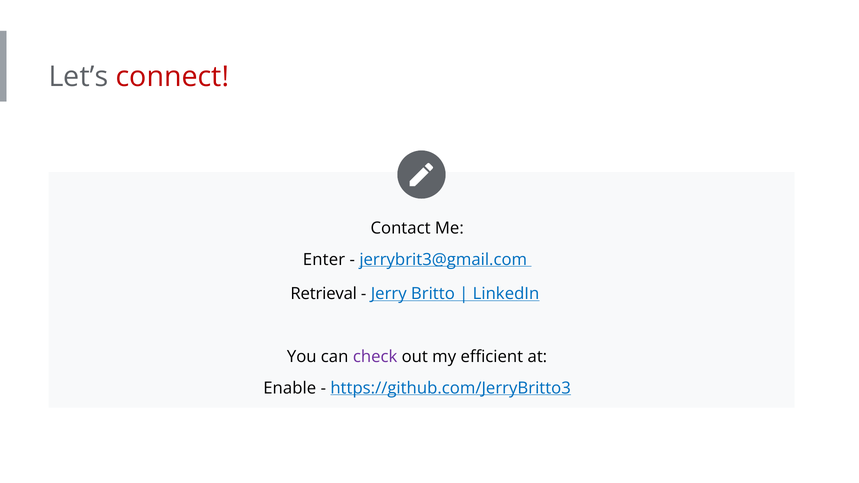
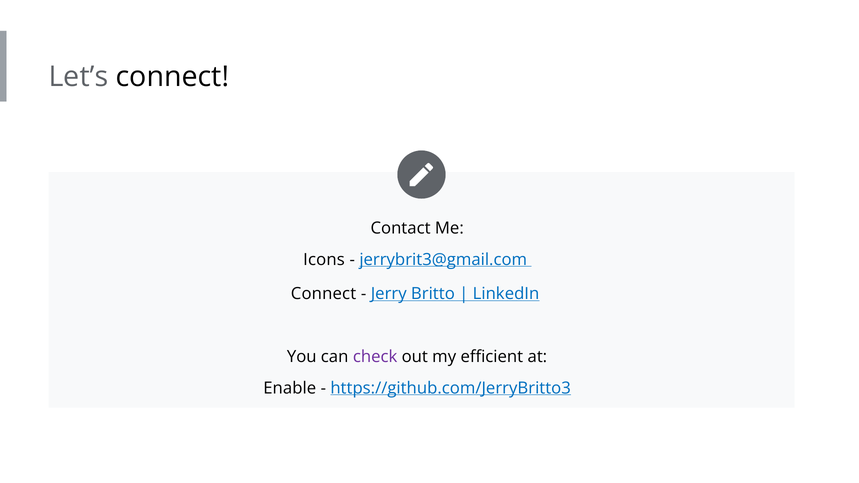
connect at (172, 77) colour: red -> black
Enter: Enter -> Icons
Retrieval at (324, 294): Retrieval -> Connect
